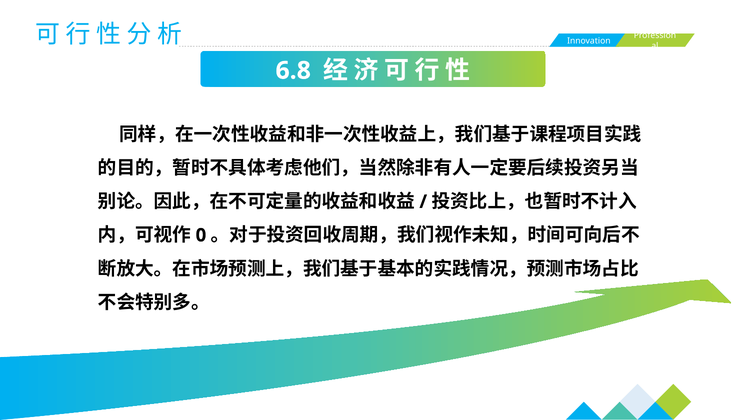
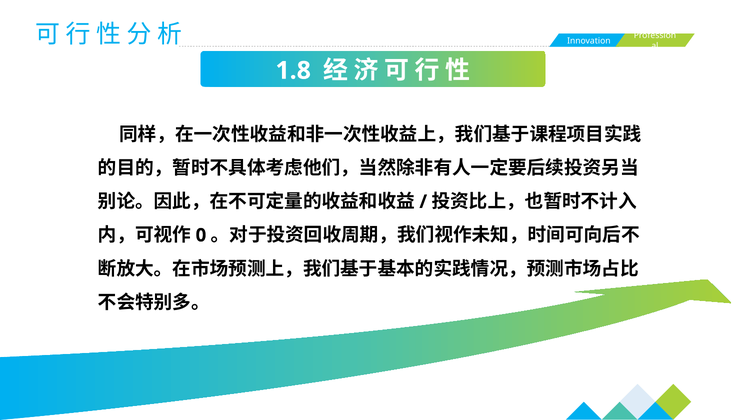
6.8: 6.8 -> 1.8
